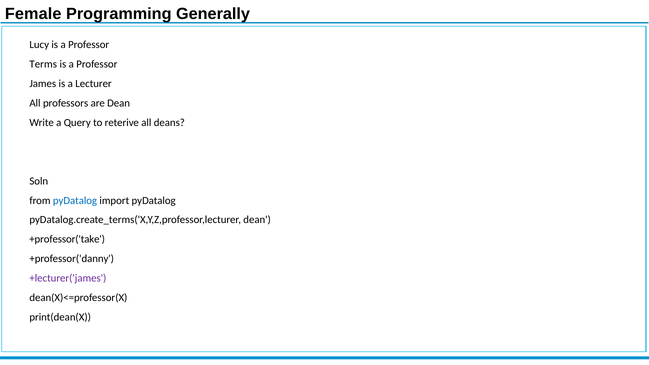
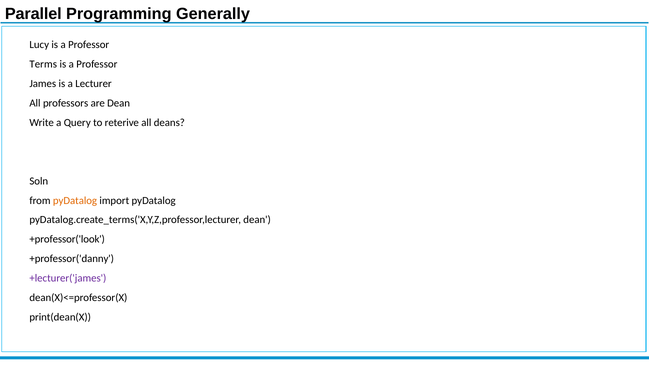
Female: Female -> Parallel
pyDatalog at (75, 200) colour: blue -> orange
+professor('take: +professor('take -> +professor('look
